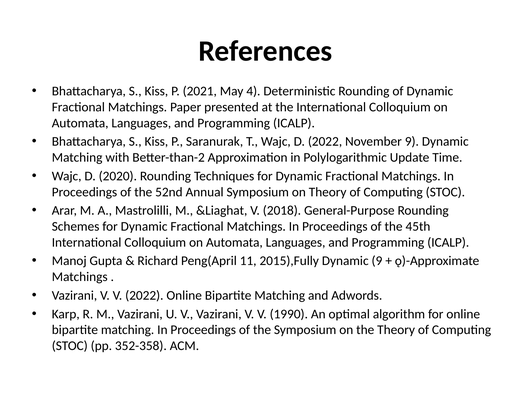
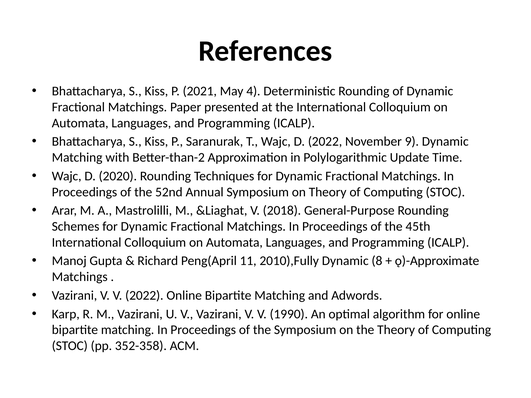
2015),Fully: 2015),Fully -> 2010),Fully
Dynamic 9: 9 -> 8
